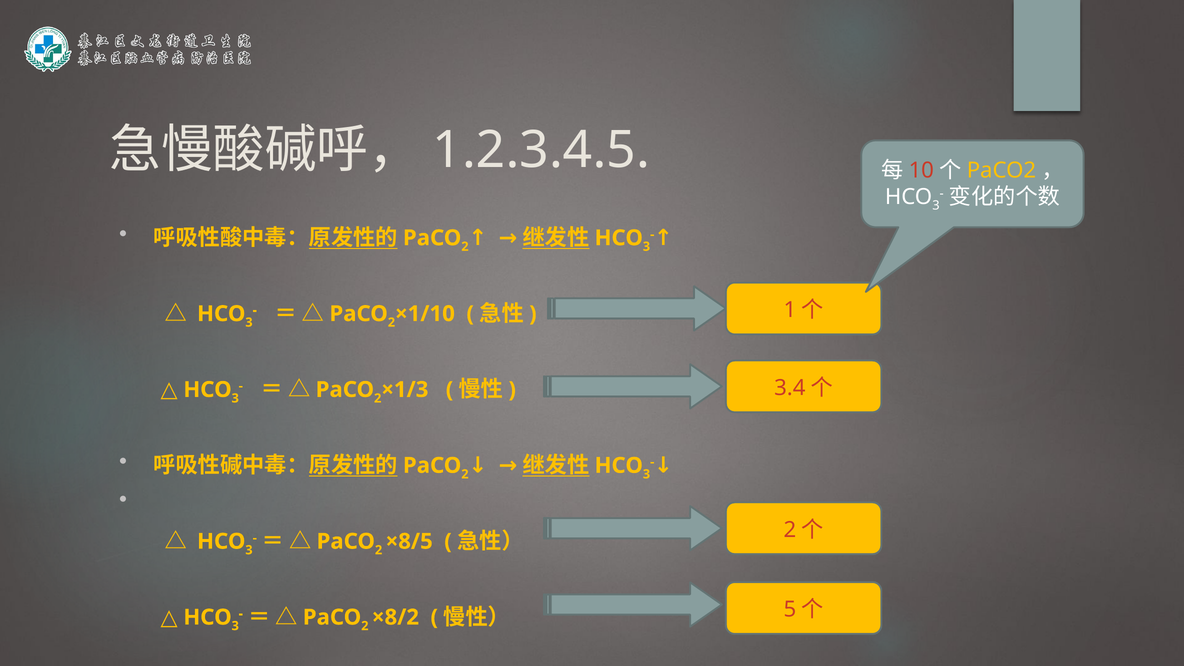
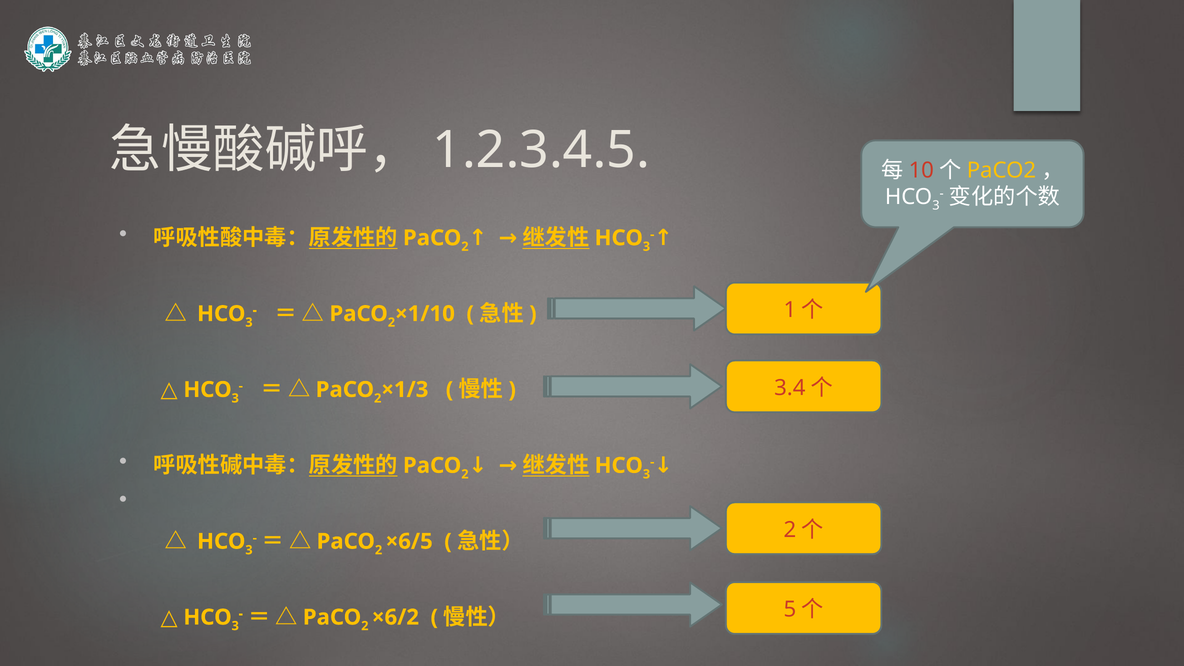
×8/5: ×8/5 -> ×6/5
×8/2: ×8/2 -> ×6/2
